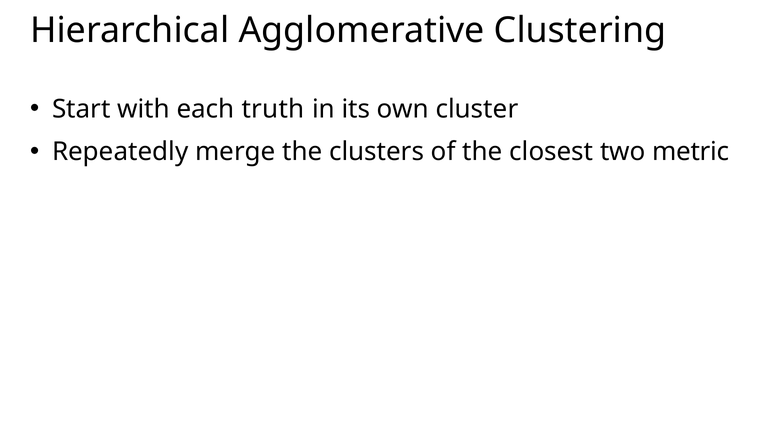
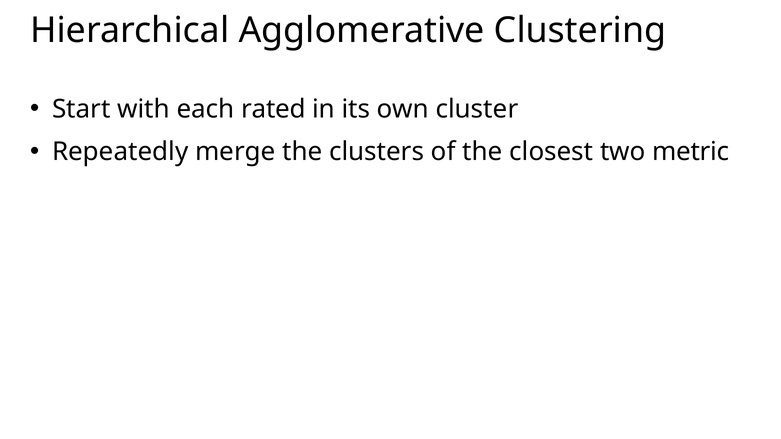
truth: truth -> rated
